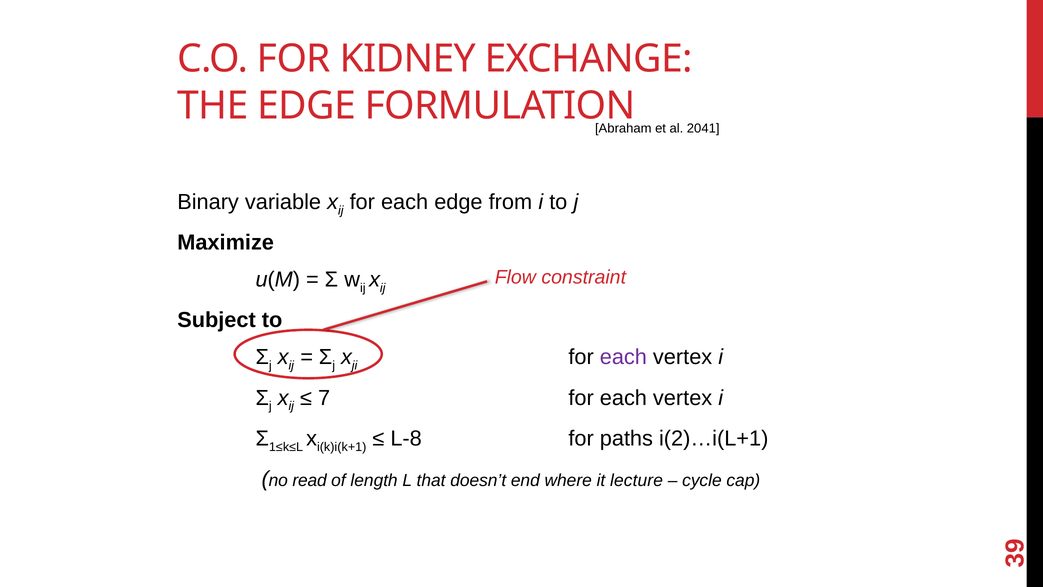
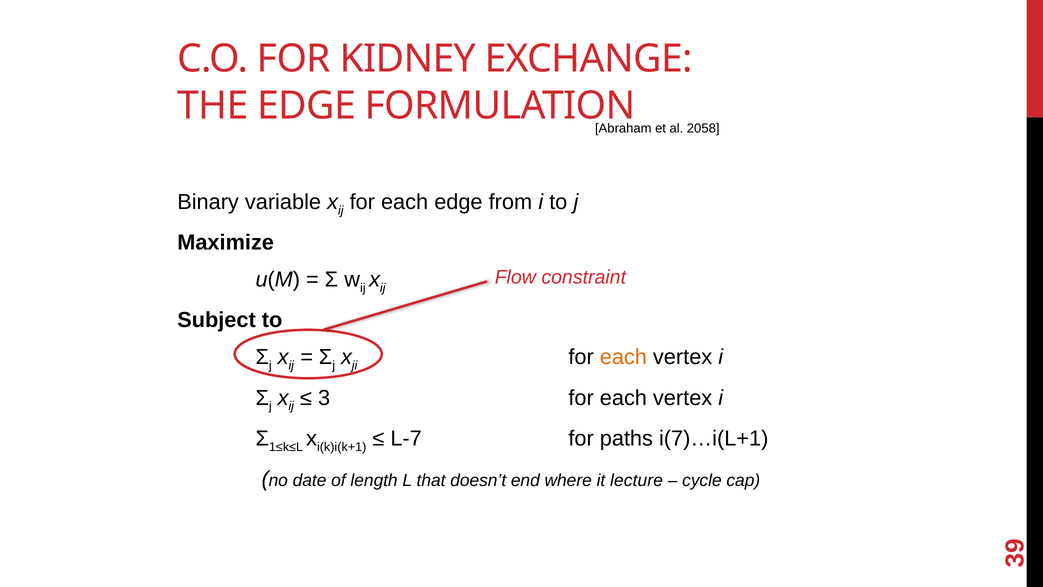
2041: 2041 -> 2058
each at (623, 357) colour: purple -> orange
7 at (324, 398): 7 -> 3
L-8: L-8 -> L-7
i(2)…i(L+1: i(2)…i(L+1 -> i(7)…i(L+1
read: read -> date
